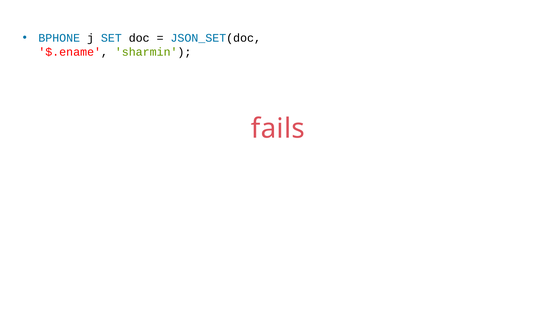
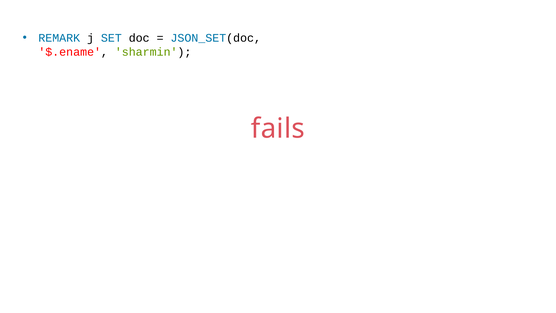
BPHONE: BPHONE -> REMARK
